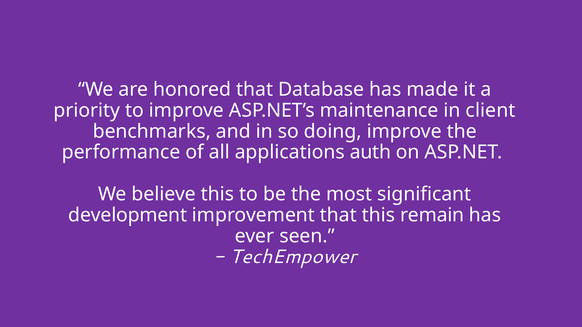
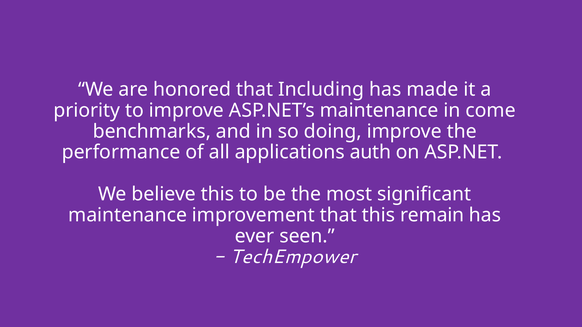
Database: Database -> Including
client: client -> come
development at (128, 215): development -> maintenance
